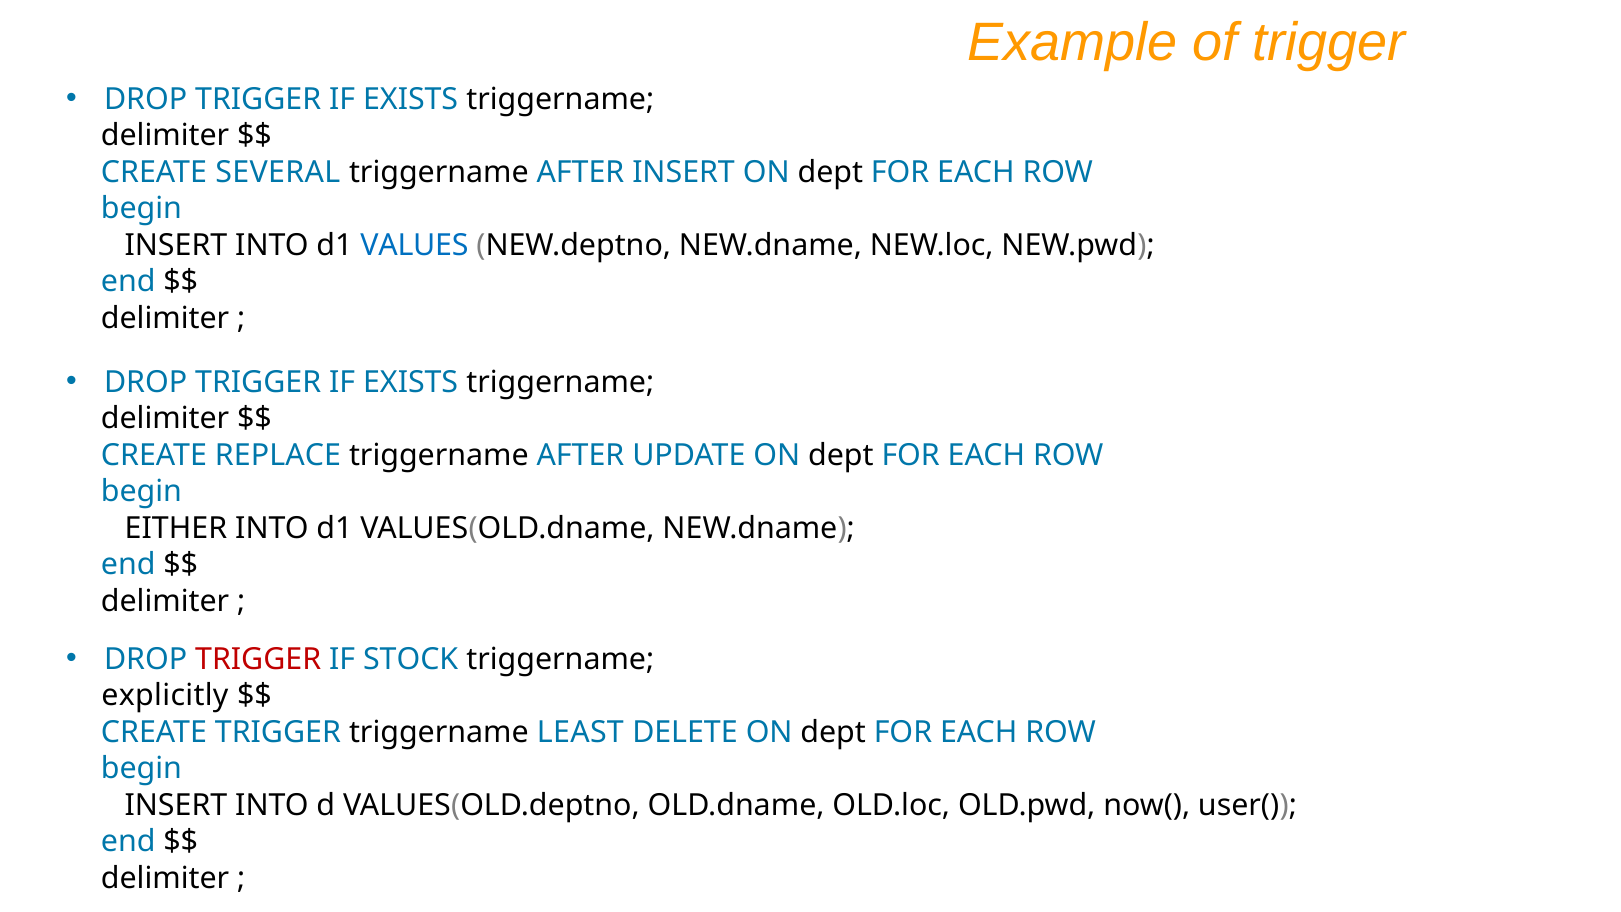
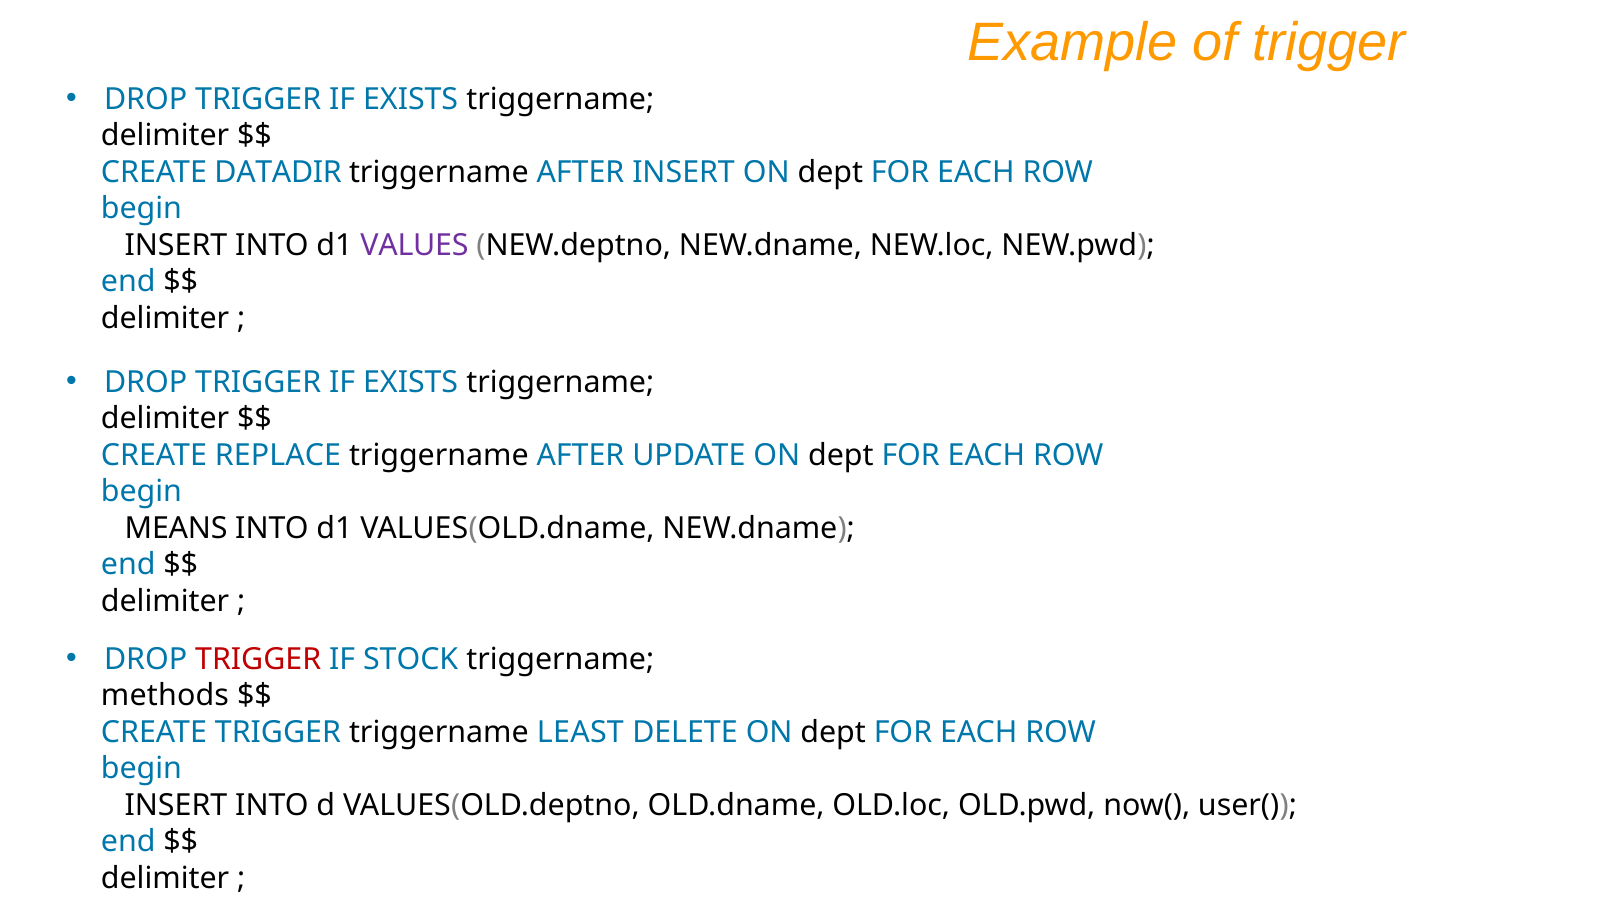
SEVERAL: SEVERAL -> DATADIR
VALUES colour: blue -> purple
EITHER: EITHER -> MEANS
explicitly: explicitly -> methods
